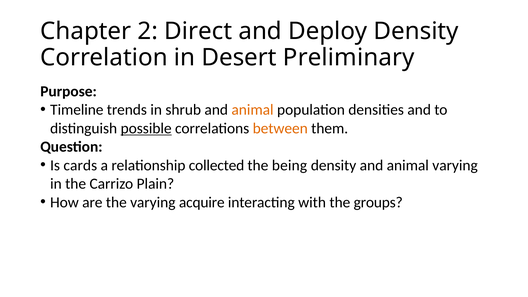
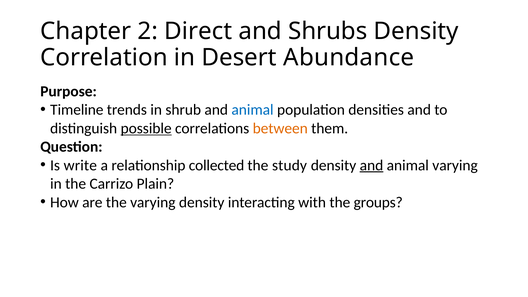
Deploy: Deploy -> Shrubs
Preliminary: Preliminary -> Abundance
animal at (253, 110) colour: orange -> blue
cards: cards -> write
being: being -> study
and at (371, 165) underline: none -> present
varying acquire: acquire -> density
